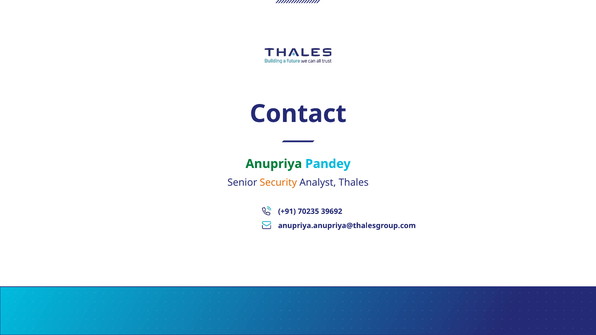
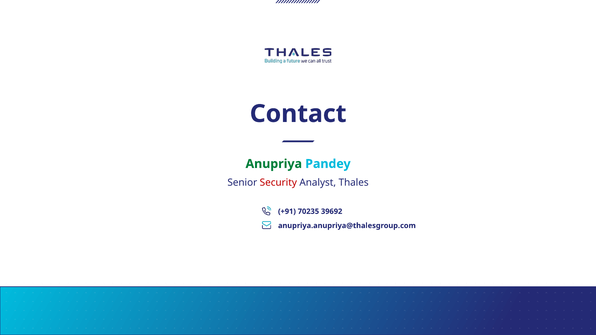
Security colour: orange -> red
